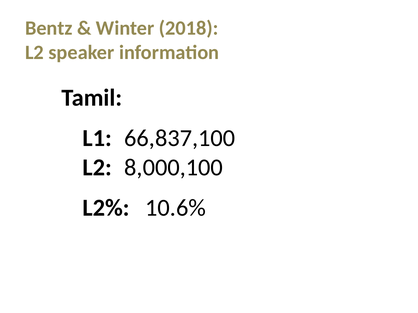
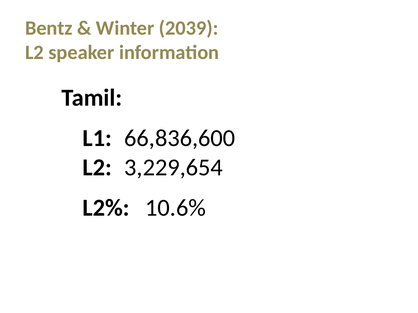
2018: 2018 -> 2039
66,837,100: 66,837,100 -> 66,836,600
8,000,100: 8,000,100 -> 3,229,654
